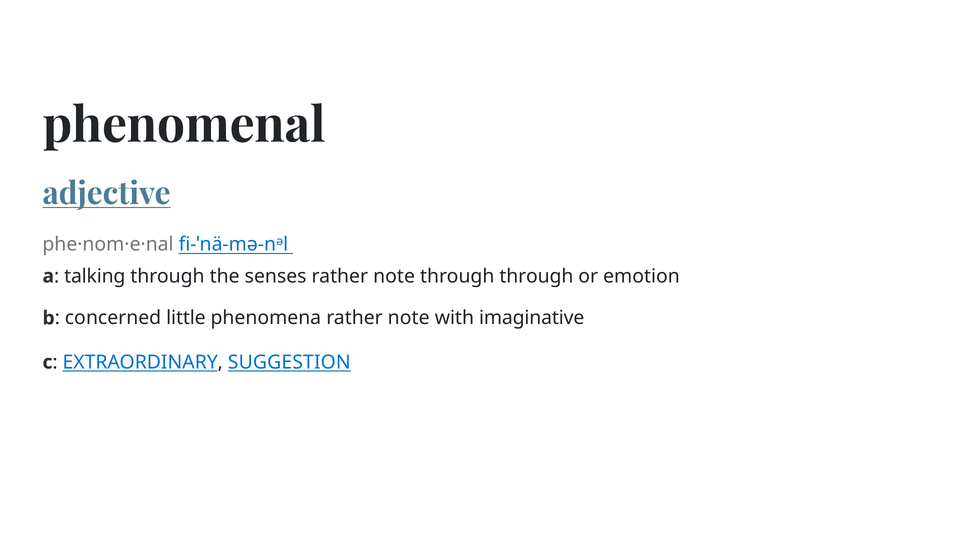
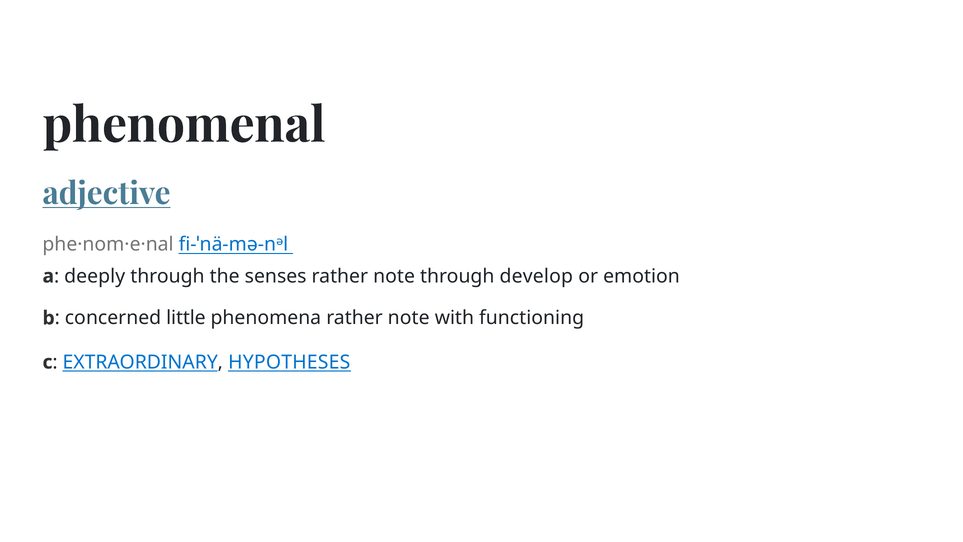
talking: talking -> deeply
through through: through -> develop
imaginative: imaginative -> functioning
SUGGESTION: SUGGESTION -> HYPOTHESES
